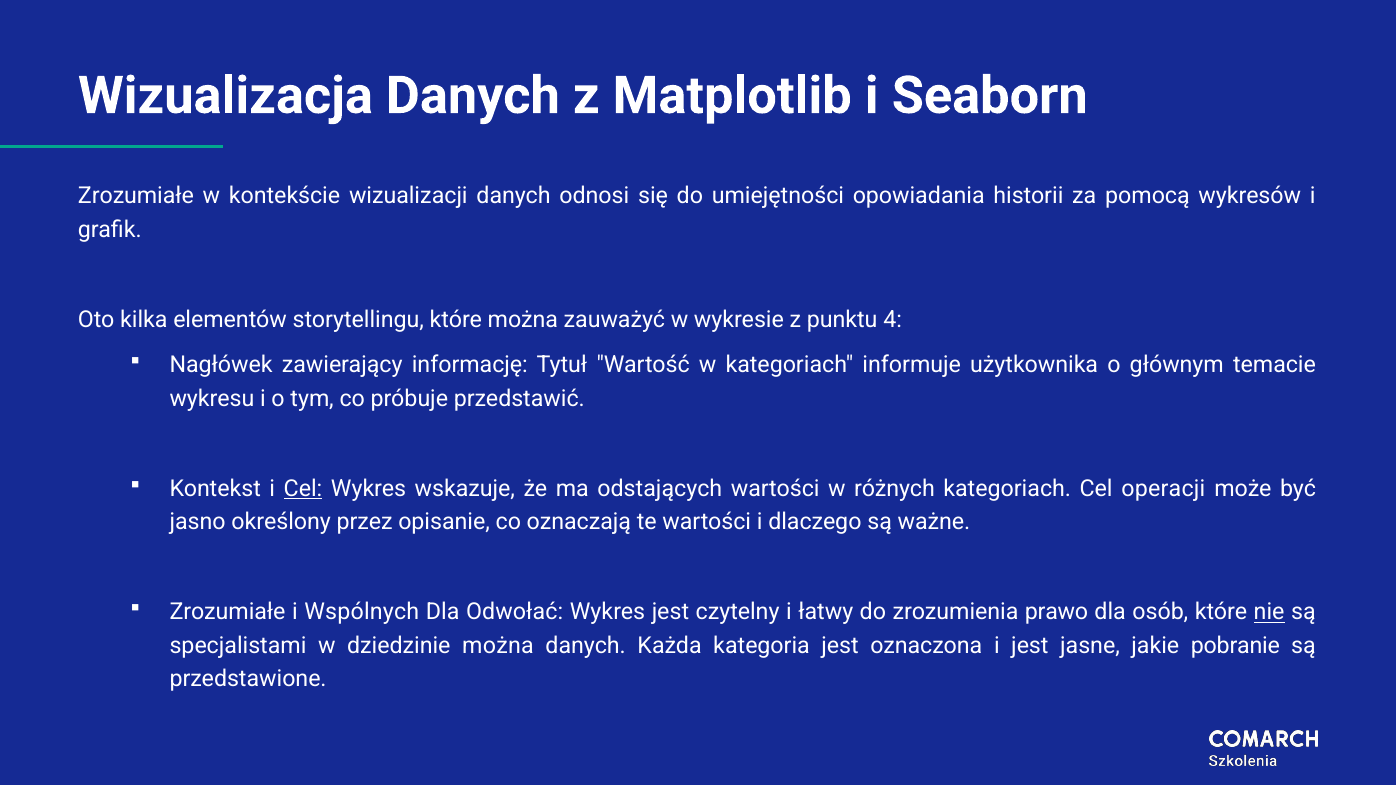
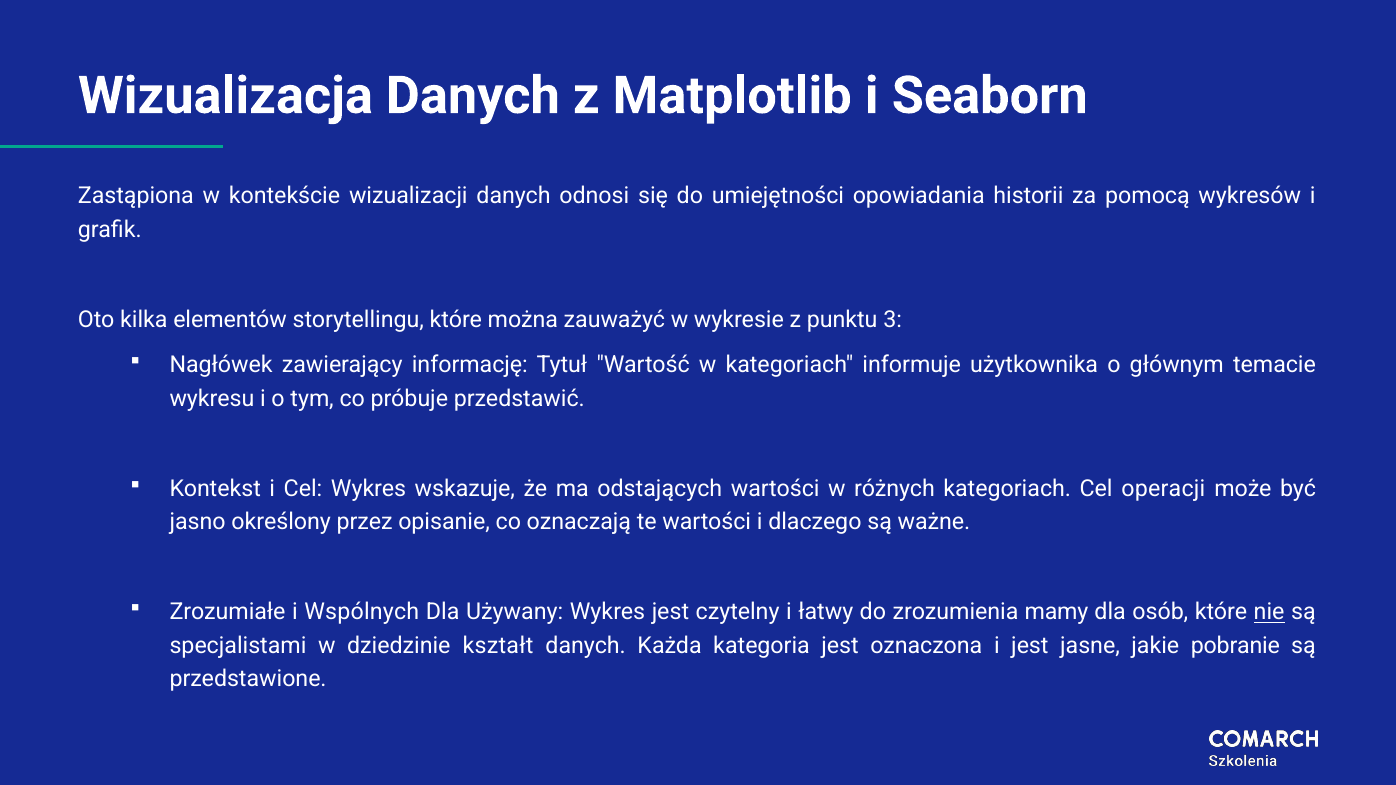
Zrozumiałe at (136, 196): Zrozumiałe -> Zastąpiona
4: 4 -> 3
Cel at (303, 489) underline: present -> none
Odwołać: Odwołać -> Używany
prawo: prawo -> mamy
dziedzinie można: można -> kształt
